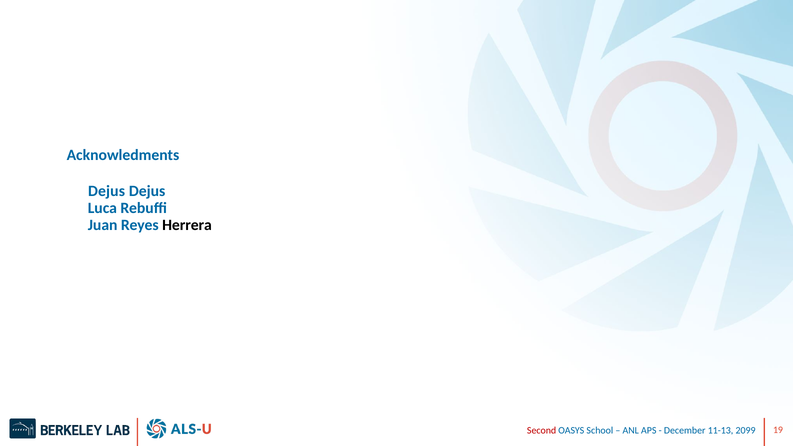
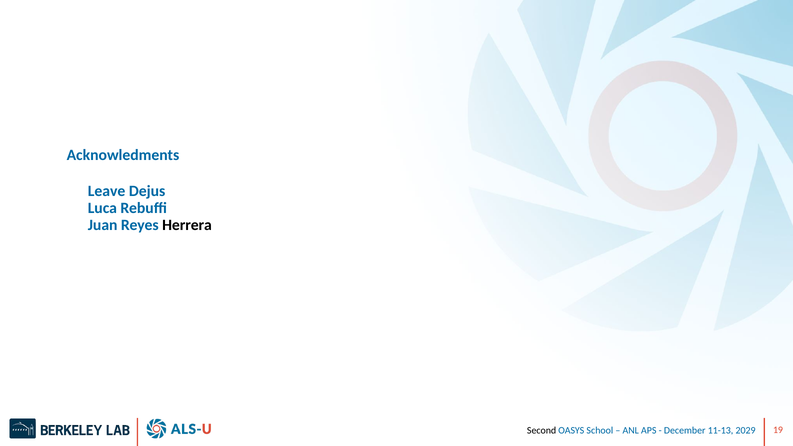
Dejus at (107, 191): Dejus -> Leave
Second colour: red -> black
2099: 2099 -> 2029
